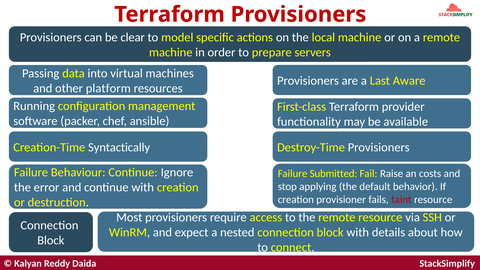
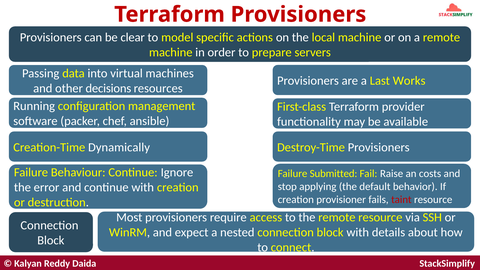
Aware: Aware -> Works
platform: platform -> decisions
Syntactically: Syntactically -> Dynamically
